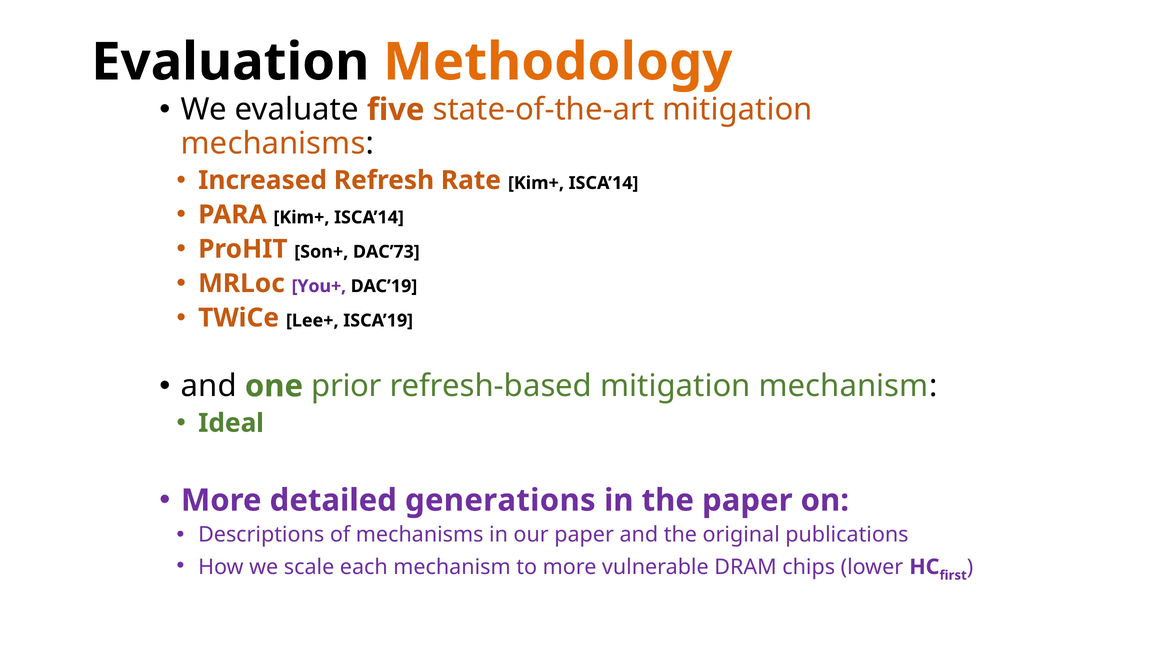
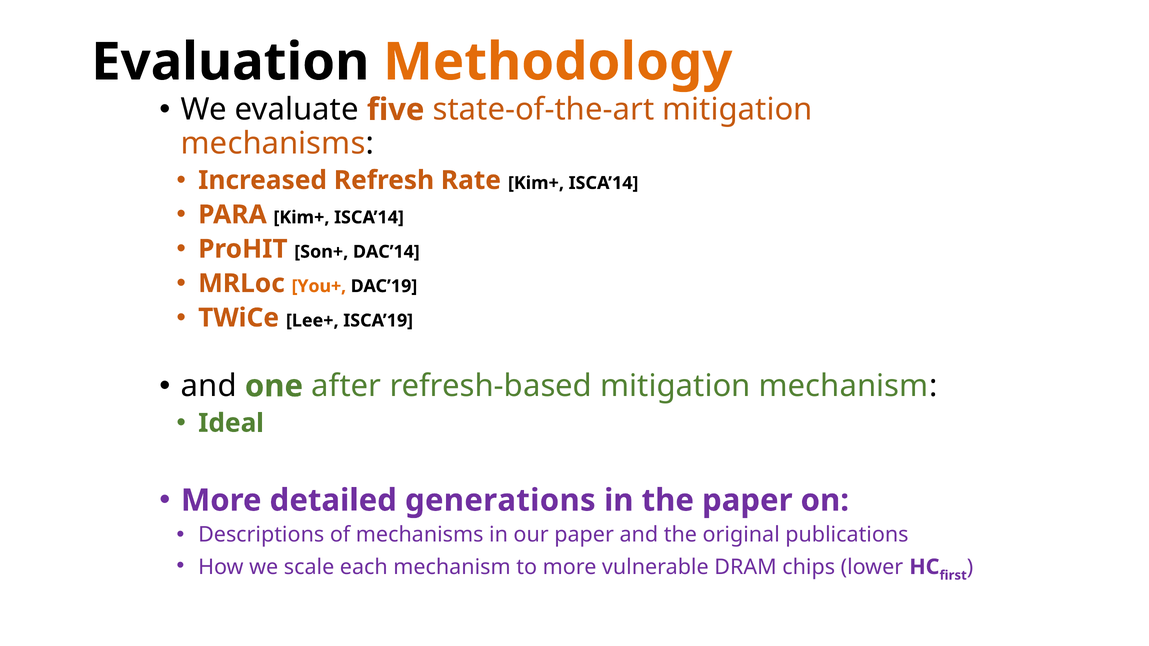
DAC’73: DAC’73 -> DAC’14
You+ colour: purple -> orange
prior: prior -> after
